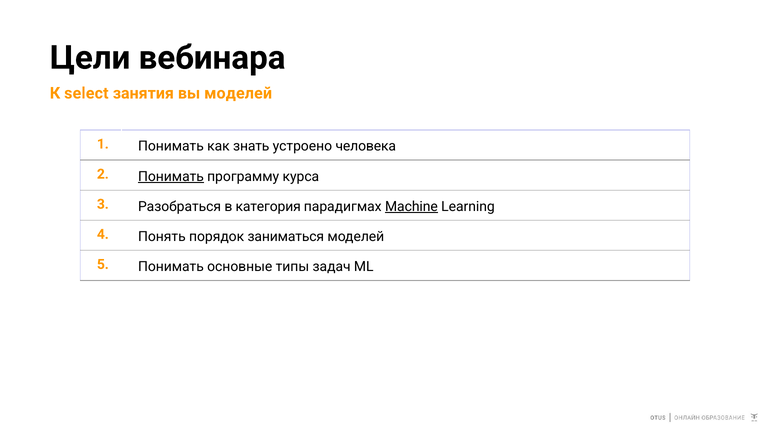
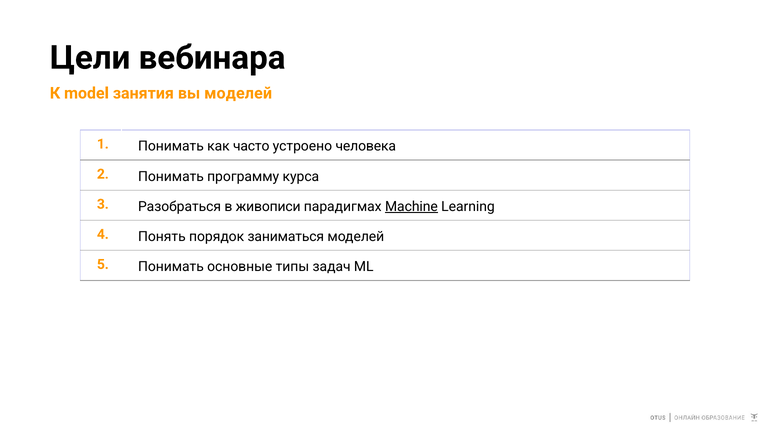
select: select -> model
знать: знать -> часто
Понимать at (171, 177) underline: present -> none
категория: категория -> живописи
